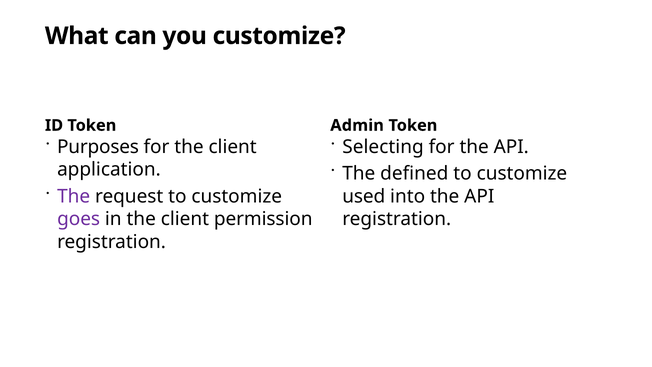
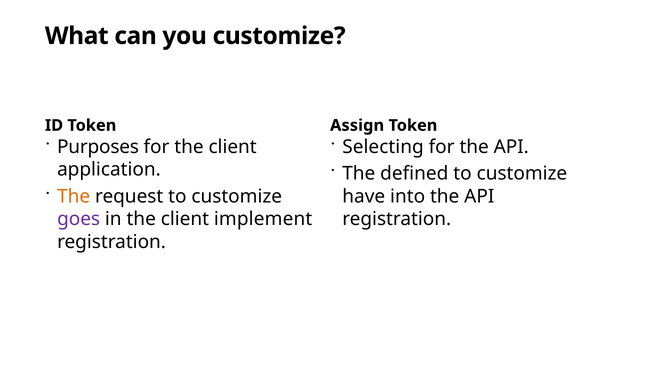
Admin: Admin -> Assign
The at (74, 196) colour: purple -> orange
used: used -> have
permission: permission -> implement
